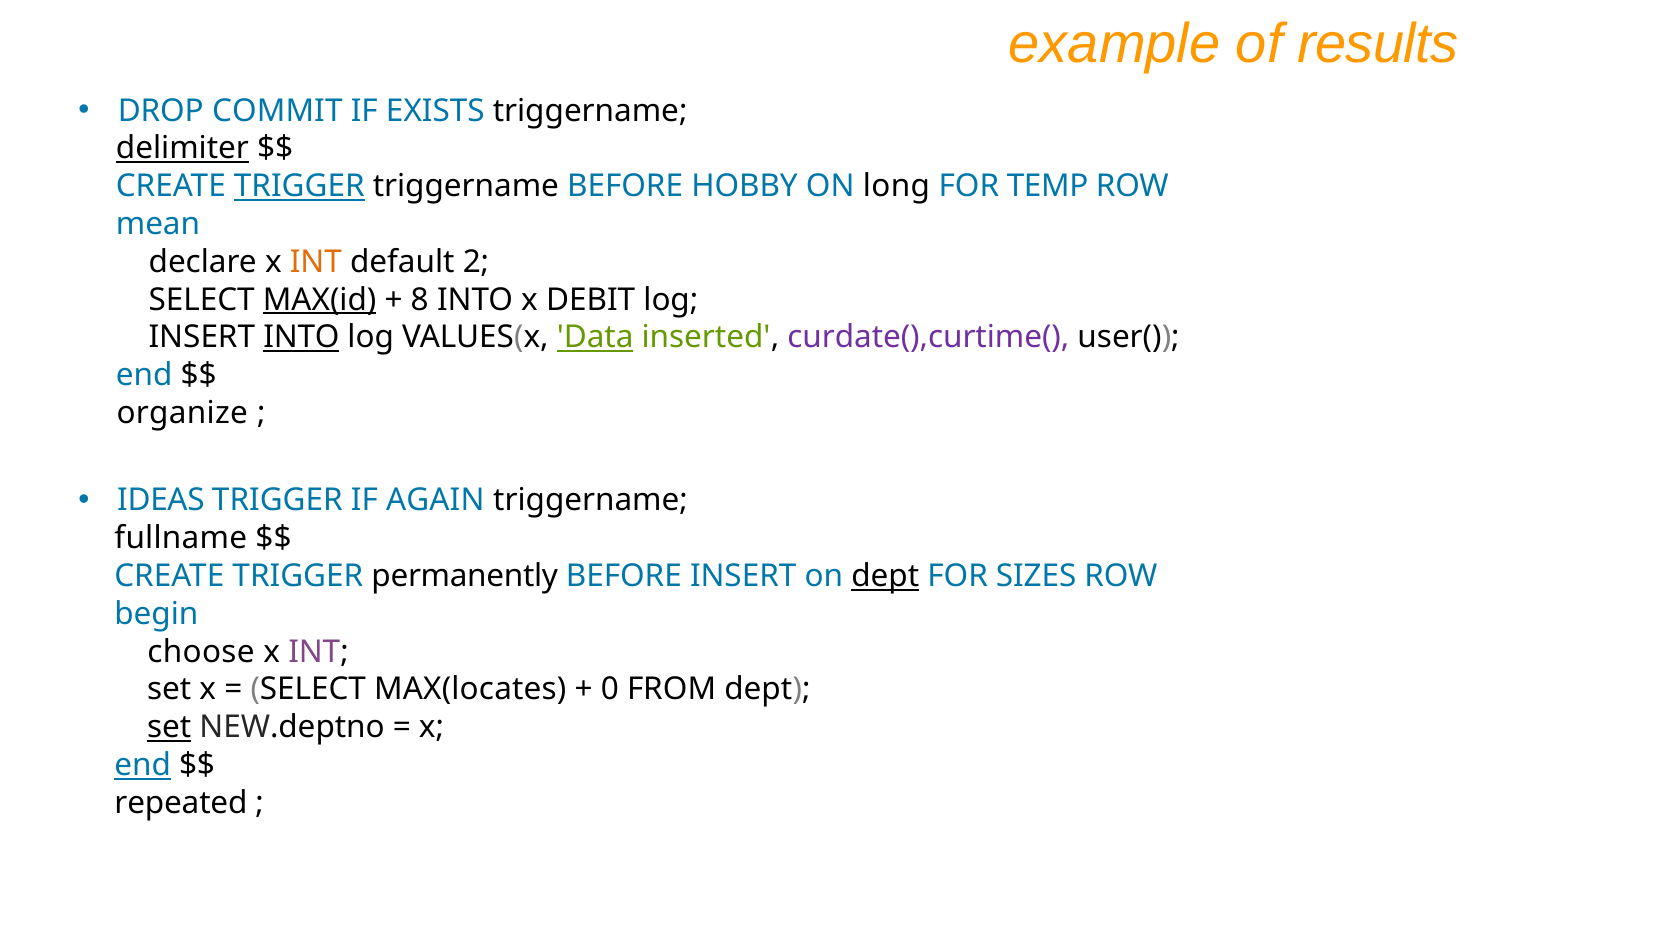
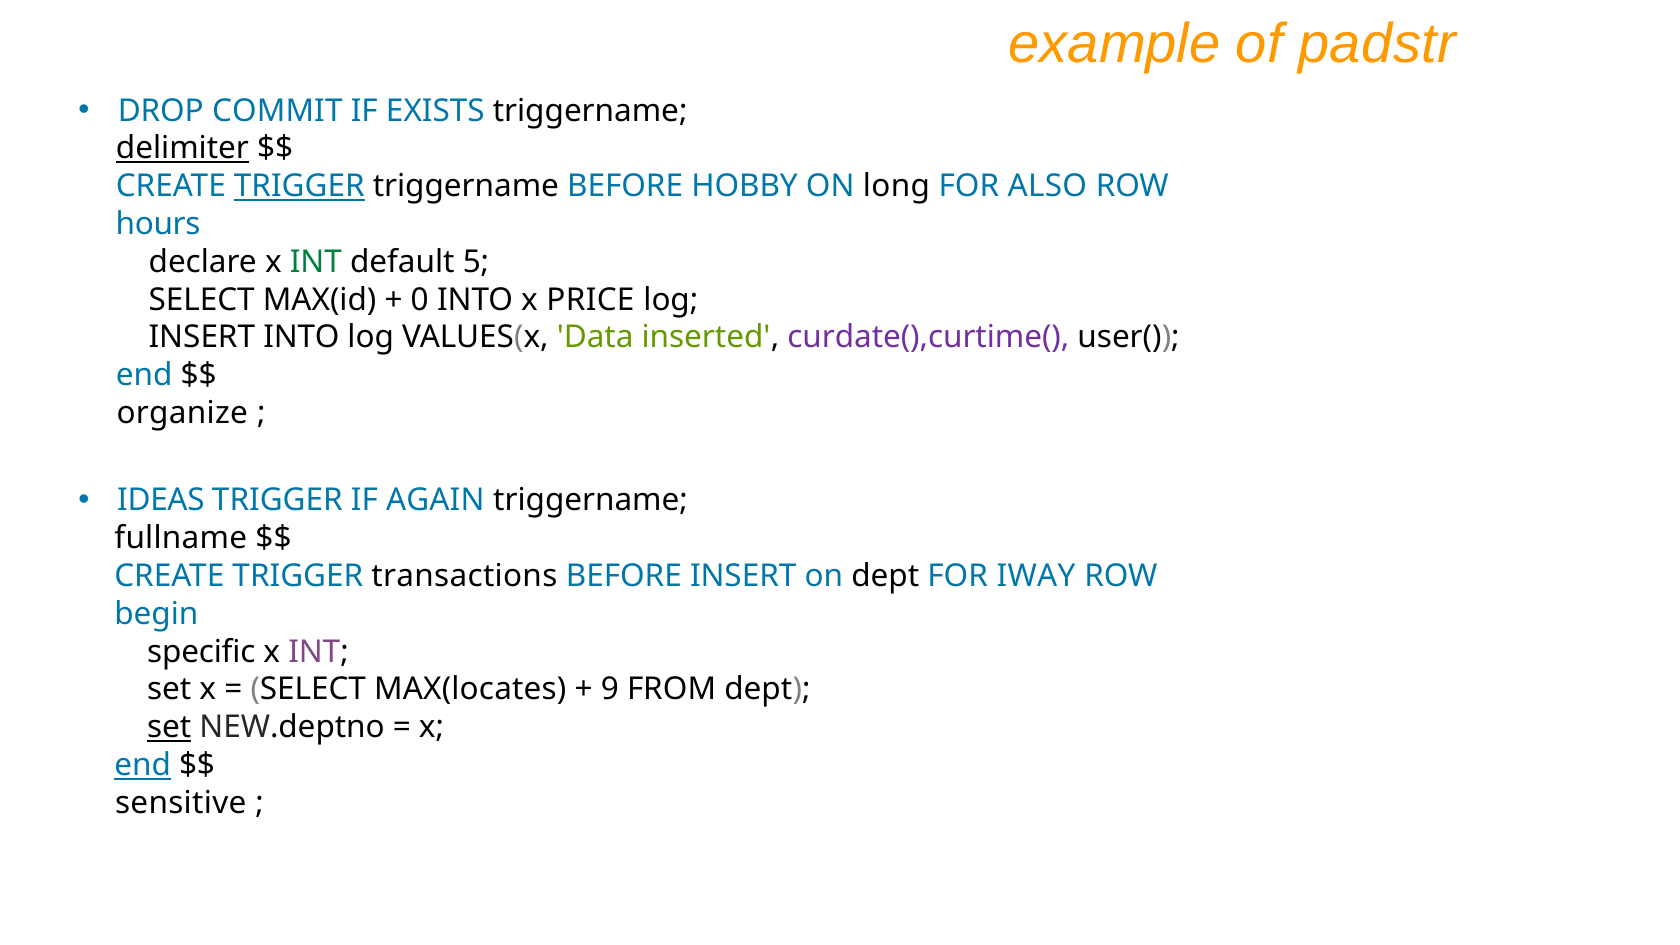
results: results -> padstr
TEMP: TEMP -> ALSO
mean: mean -> hours
INT at (316, 262) colour: orange -> green
2: 2 -> 5
MAX(id underline: present -> none
8: 8 -> 0
DEBIT: DEBIT -> PRICE
INTO at (301, 337) underline: present -> none
Data underline: present -> none
permanently: permanently -> transactions
dept at (885, 576) underline: present -> none
SIZES: SIZES -> IWAY
choose: choose -> specific
0: 0 -> 9
repeated: repeated -> sensitive
